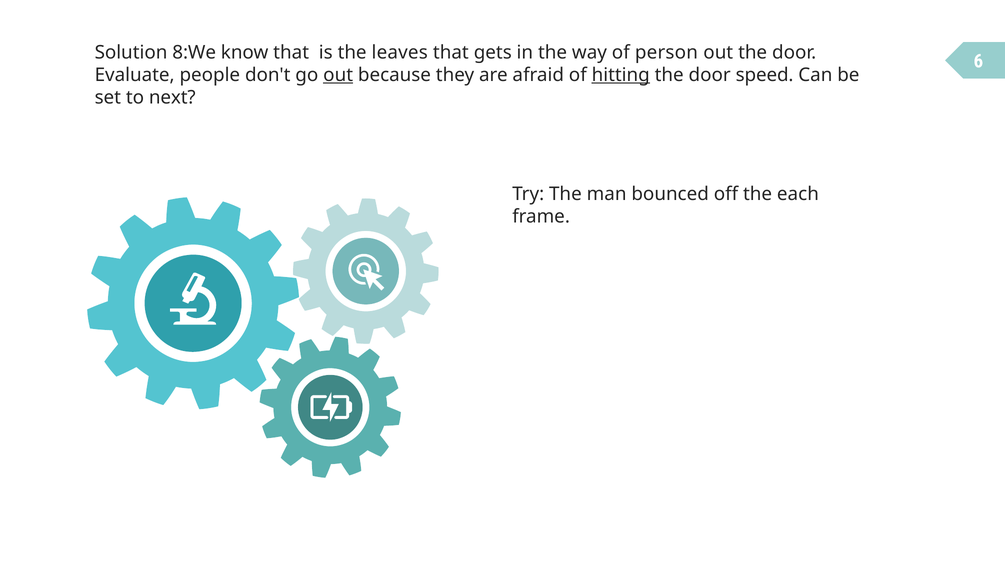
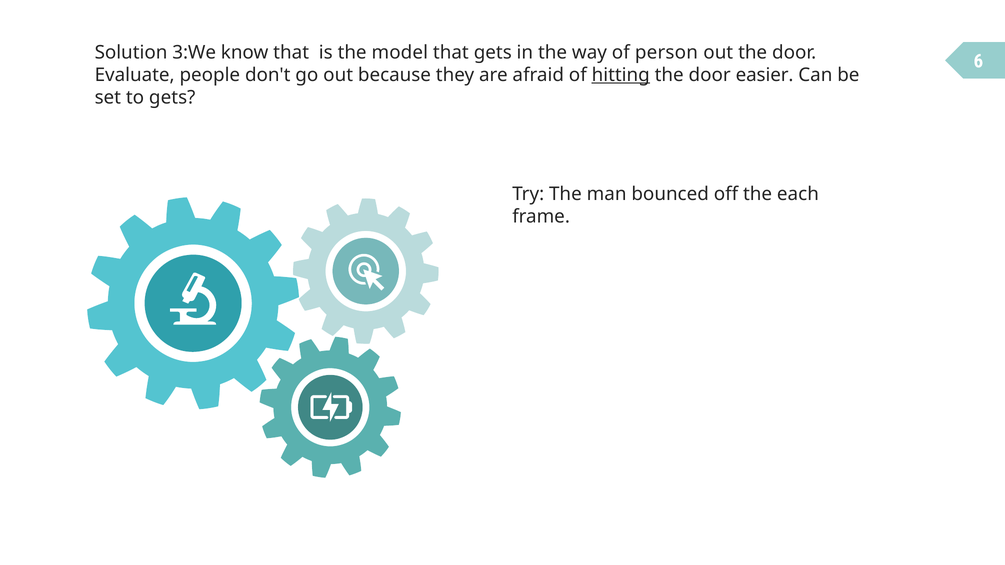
8:We: 8:We -> 3:We
leaves: leaves -> model
out at (338, 75) underline: present -> none
speed: speed -> easier
to next: next -> gets
